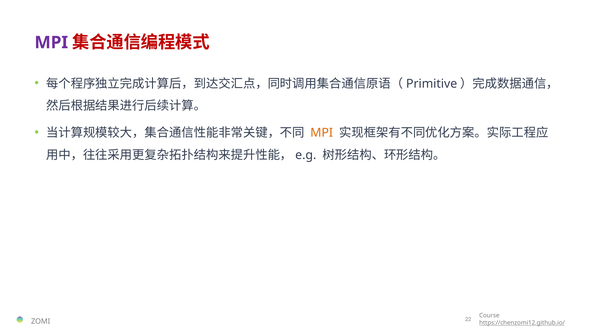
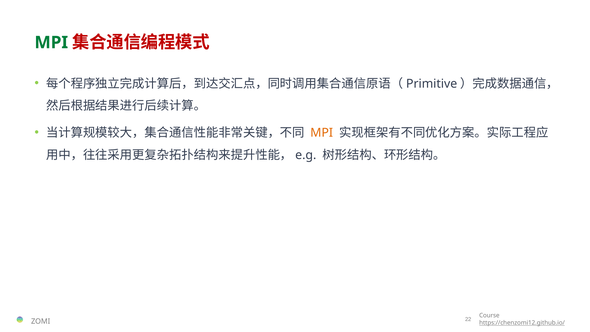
MPI at (51, 42) colour: purple -> green
